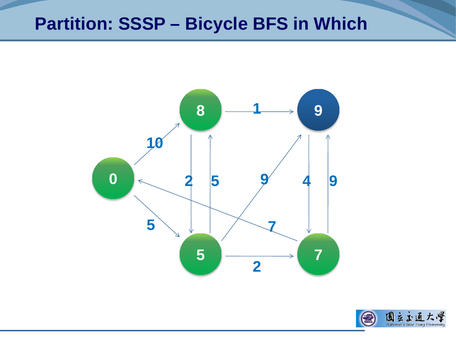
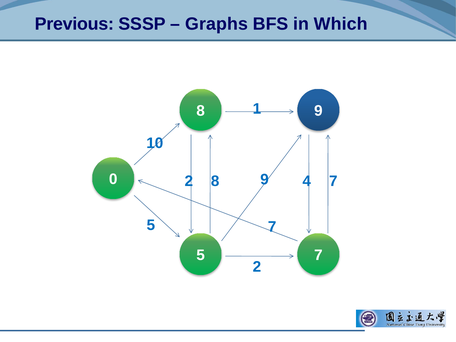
Partition: Partition -> Previous
Bicycle: Bicycle -> Graphs
2 5: 5 -> 8
4 9: 9 -> 7
